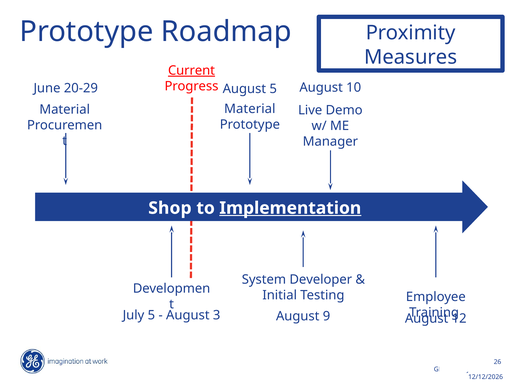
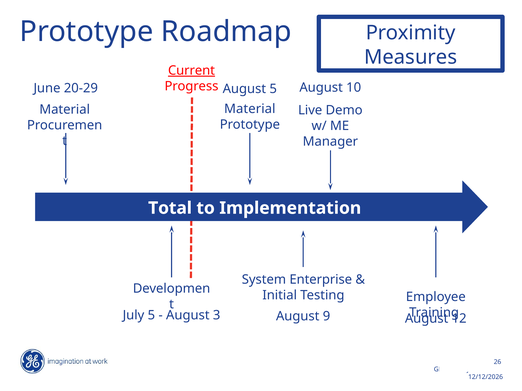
Shop: Shop -> Total
Implementation underline: present -> none
Developer: Developer -> Enterprise
